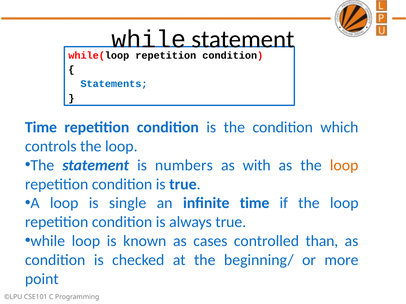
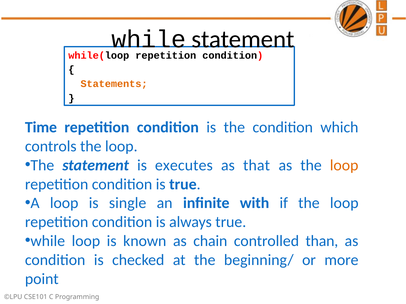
Statements colour: blue -> orange
numbers: numbers -> executes
with: with -> that
infinite time: time -> with
cases: cases -> chain
